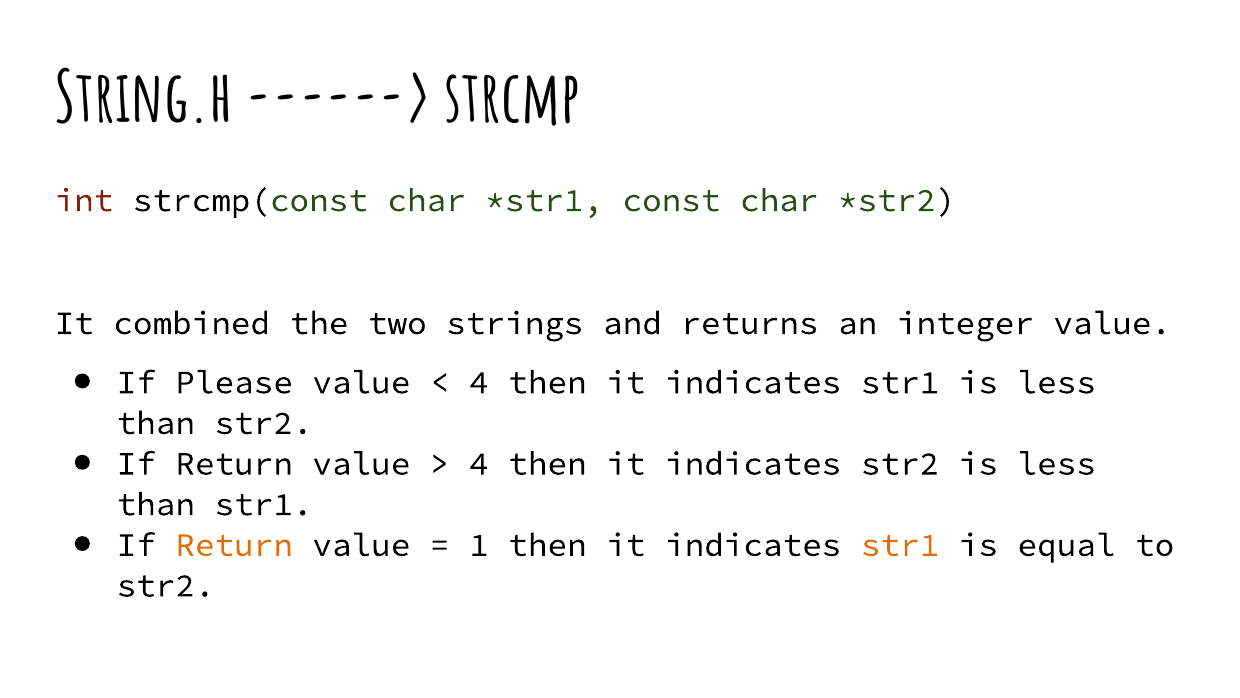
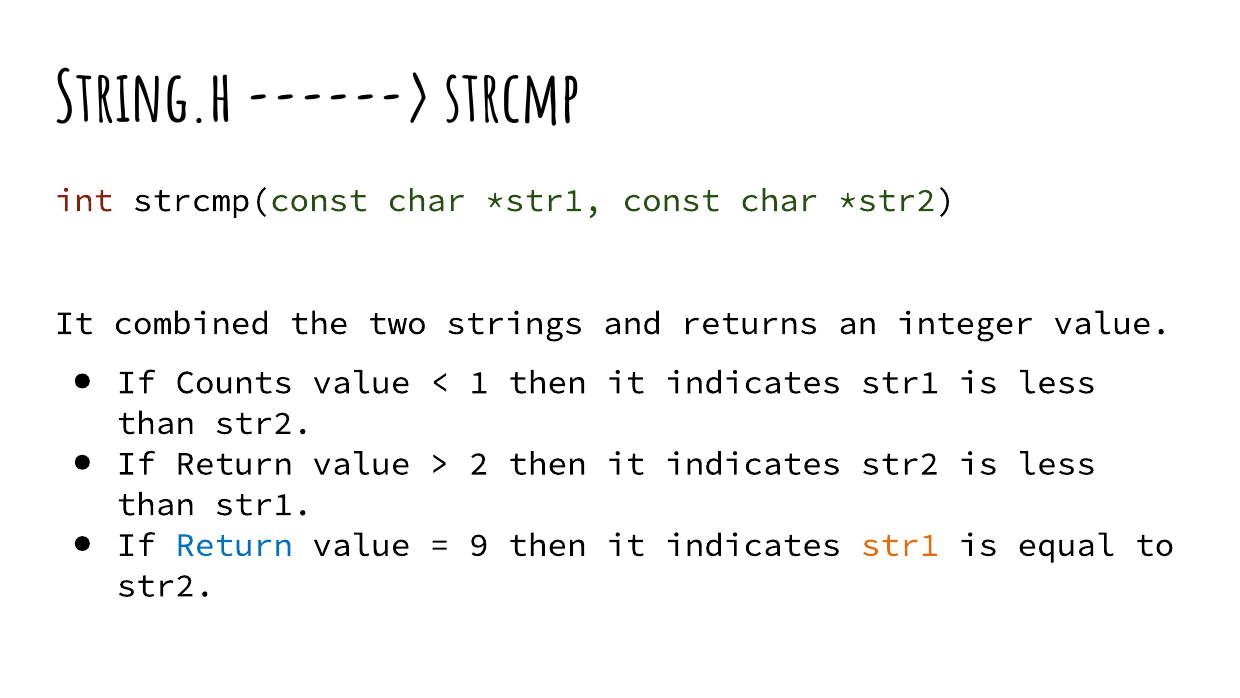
Please: Please -> Counts
4 at (479, 382): 4 -> 1
4 at (479, 463): 4 -> 2
Return at (234, 545) colour: orange -> blue
1: 1 -> 9
